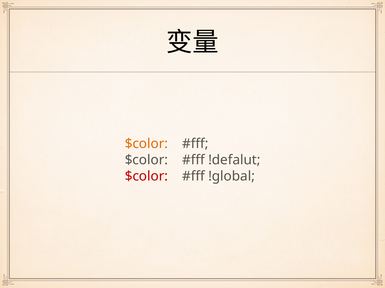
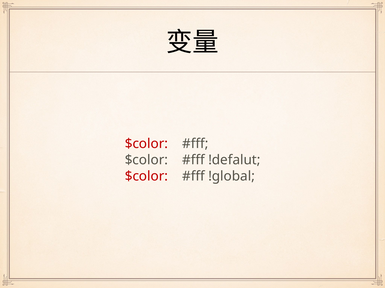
$color at (146, 144) colour: orange -> red
